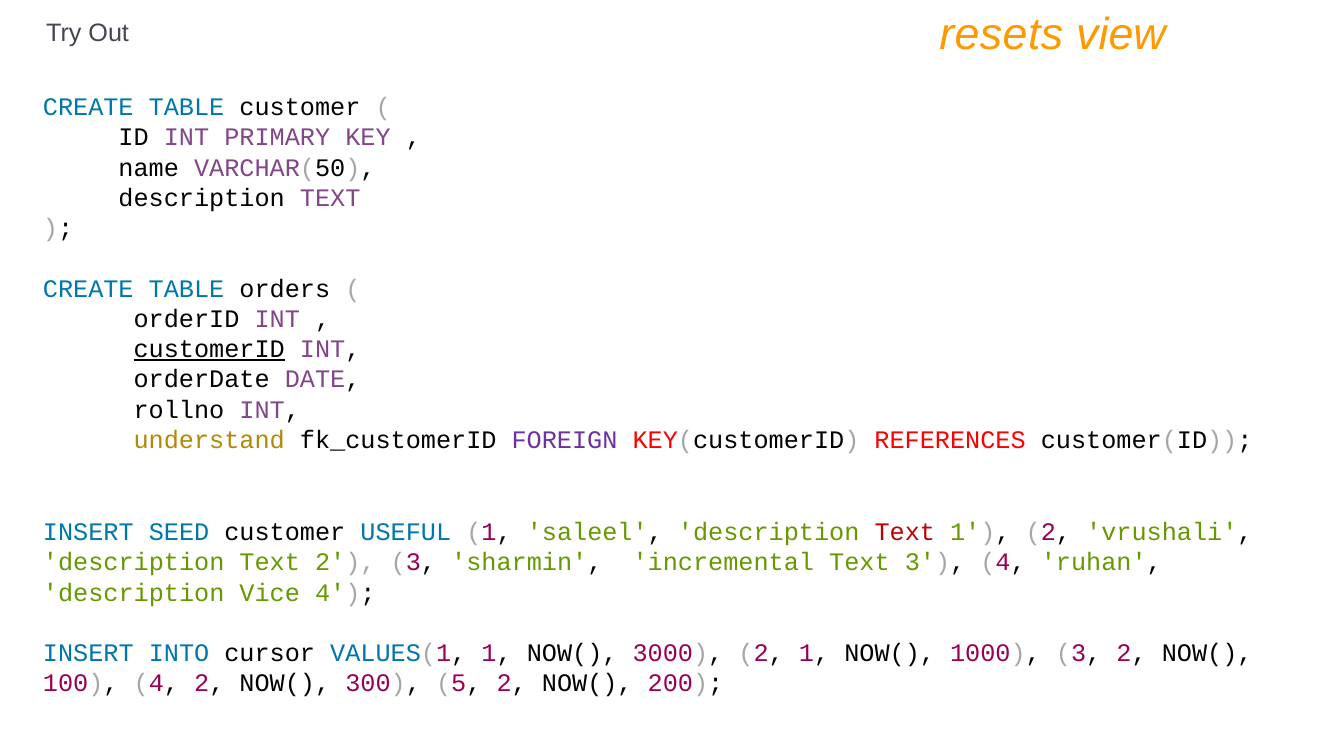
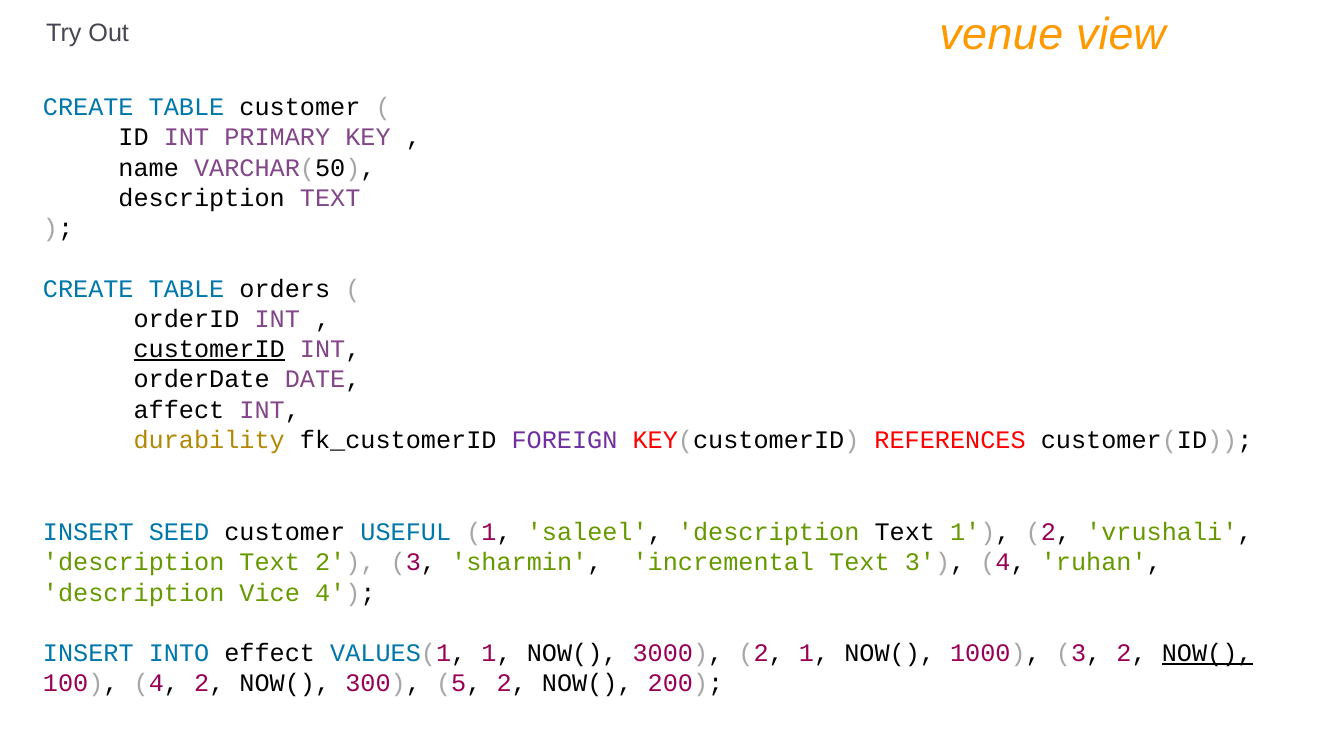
resets: resets -> venue
rollno: rollno -> affect
understand: understand -> durability
Text at (905, 532) colour: red -> black
cursor: cursor -> effect
NOW( at (1207, 653) underline: none -> present
